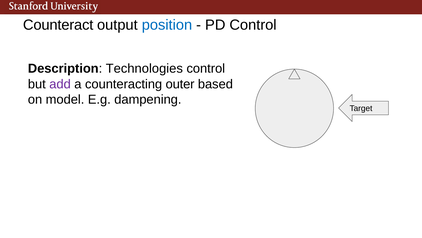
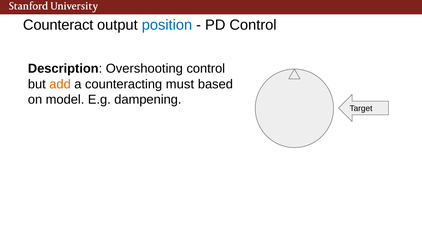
Technologies: Technologies -> Overshooting
add colour: purple -> orange
outer: outer -> must
